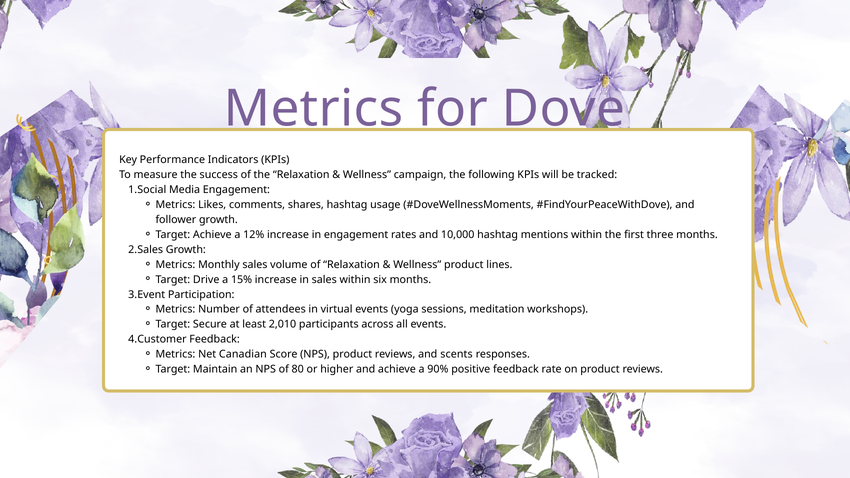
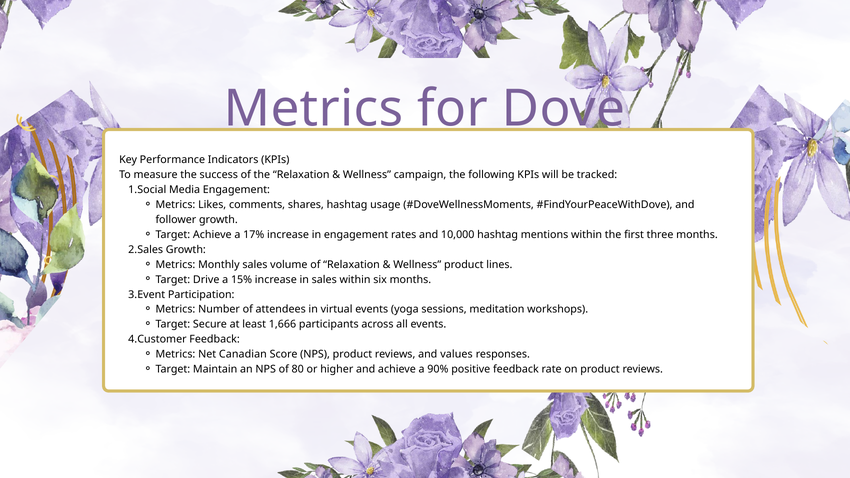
12%: 12% -> 17%
2,010: 2,010 -> 1,666
scents: scents -> values
